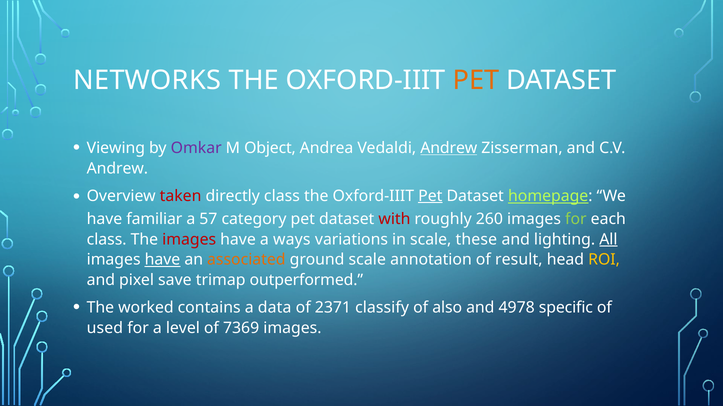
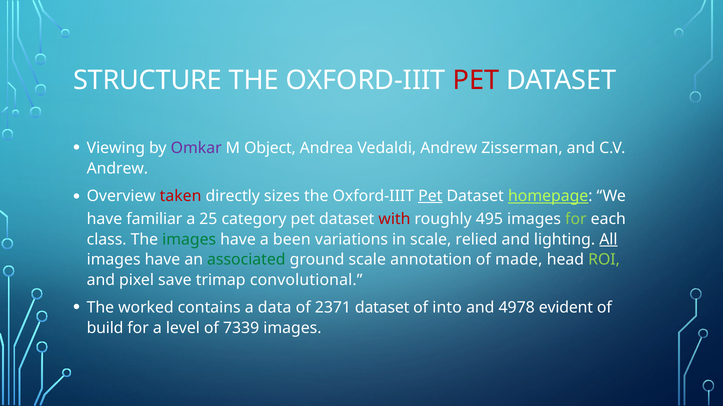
NETWORKS: NETWORKS -> STRUCTURE
PET at (476, 80) colour: orange -> red
Andrew at (449, 148) underline: present -> none
directly class: class -> sizes
57: 57 -> 25
260: 260 -> 495
images at (189, 240) colour: red -> green
ways: ways -> been
these: these -> relied
have at (162, 260) underline: present -> none
associated colour: orange -> green
result: result -> made
ROI colour: yellow -> light green
outperformed: outperformed -> convolutional
2371 classify: classify -> dataset
also: also -> into
specific: specific -> evident
used: used -> build
7369: 7369 -> 7339
